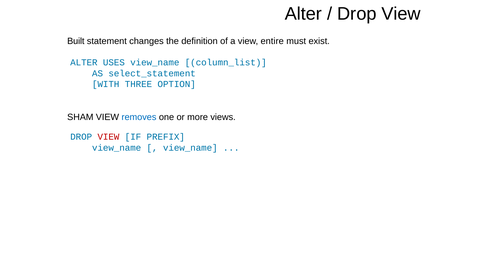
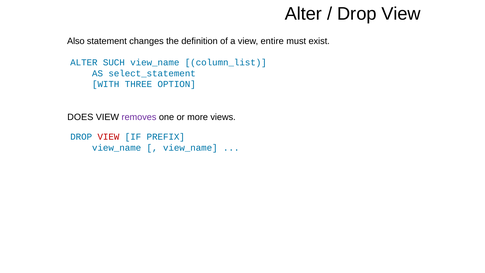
Built: Built -> Also
USES: USES -> SUCH
SHAM: SHAM -> DOES
removes colour: blue -> purple
